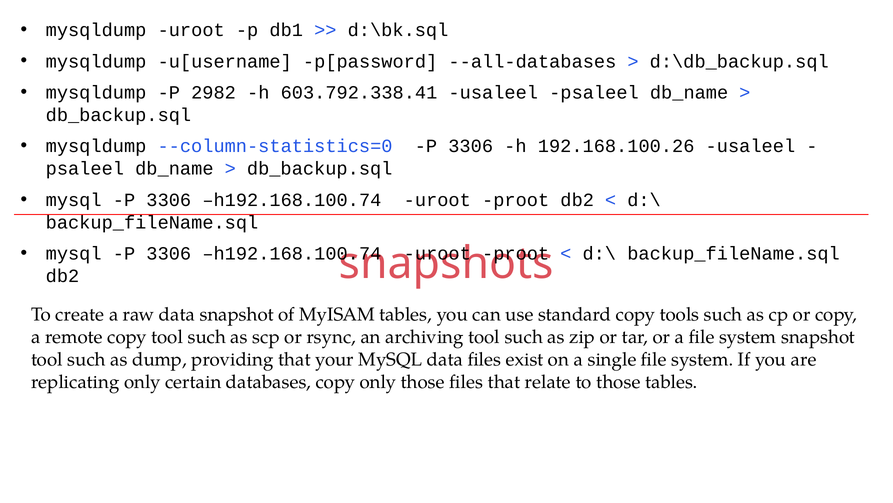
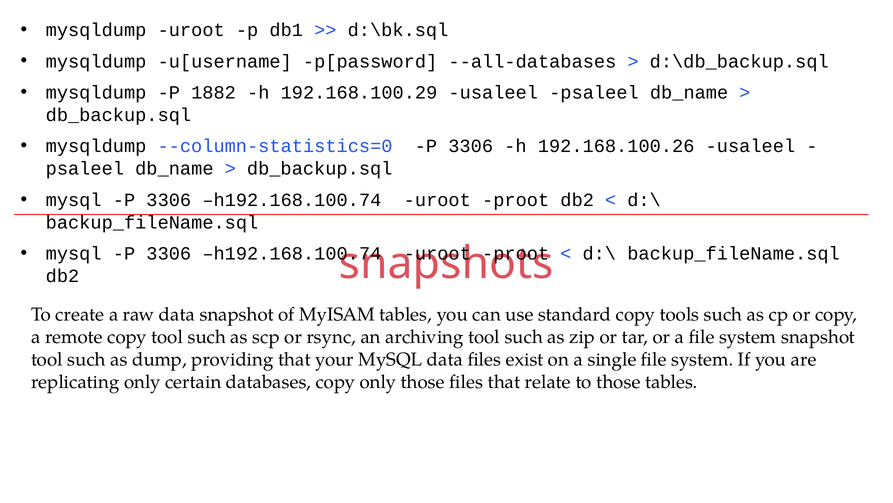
2982: 2982 -> 1882
603.792.338.41: 603.792.338.41 -> 192.168.100.29
